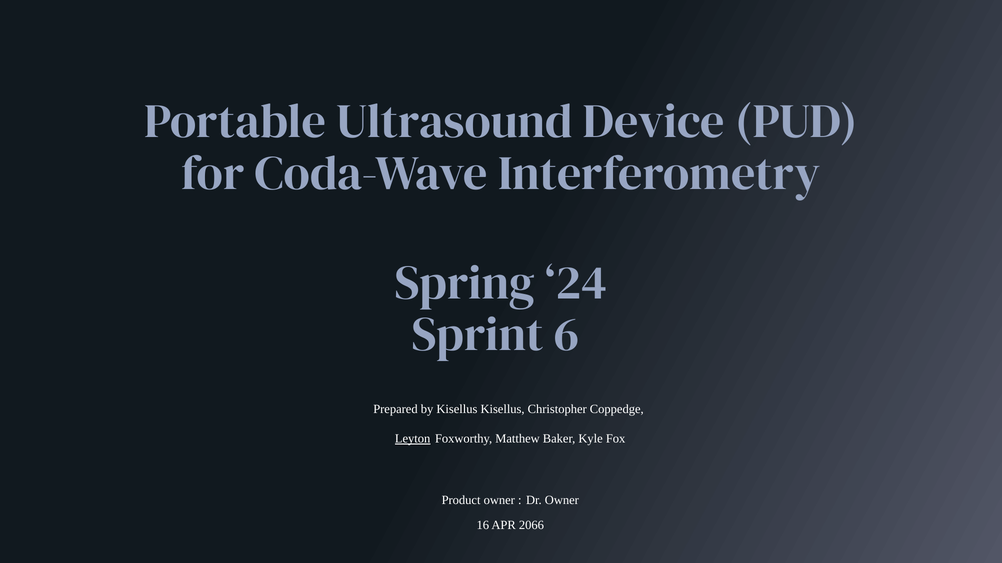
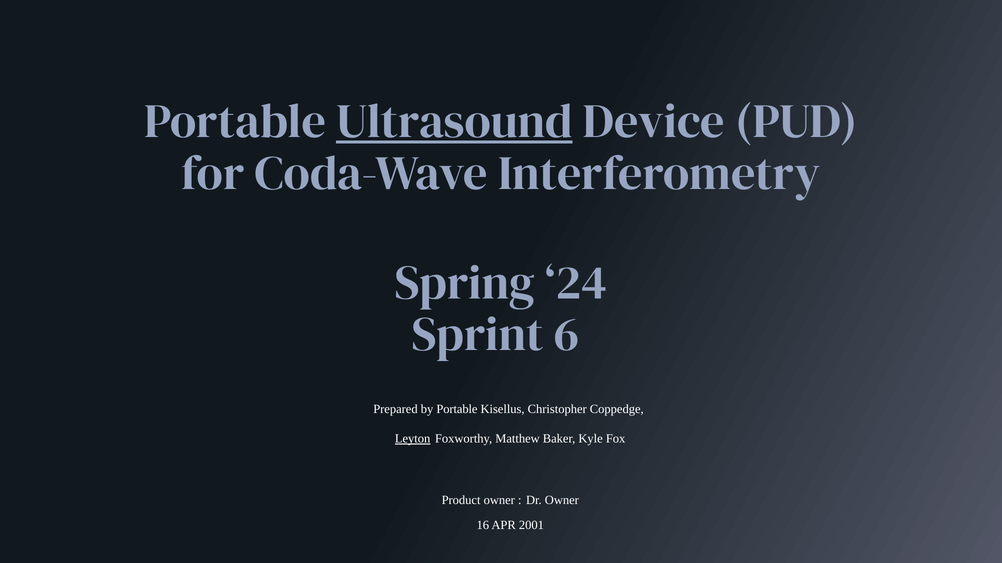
Ultrasound underline: none -> present
by Kisellus: Kisellus -> Portable
2066: 2066 -> 2001
